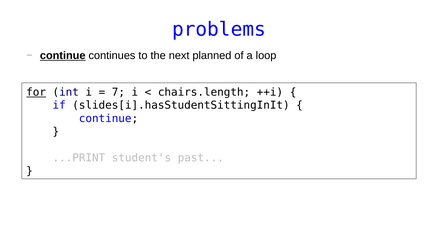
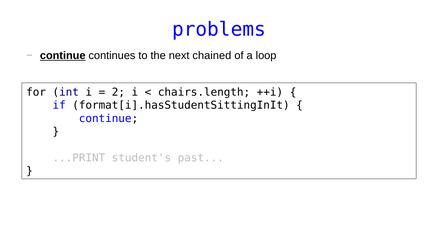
planned: planned -> chained
for underline: present -> none
7: 7 -> 2
slides[i].hasStudentSittingInIt: slides[i].hasStudentSittingInIt -> format[i].hasStudentSittingInIt
